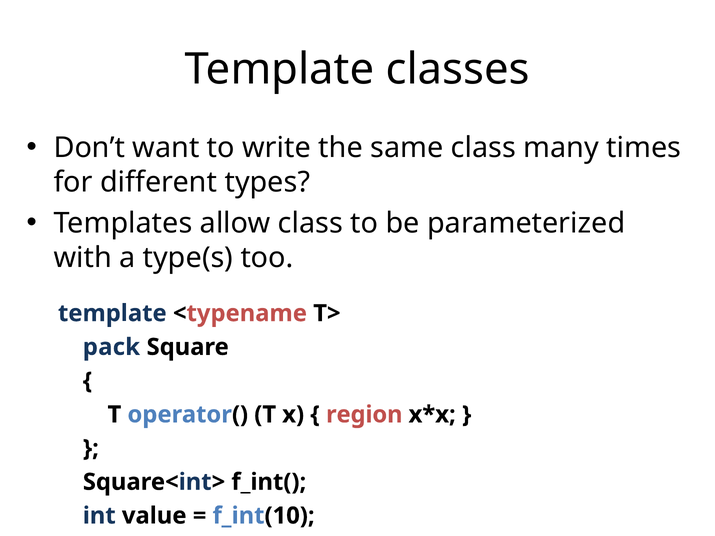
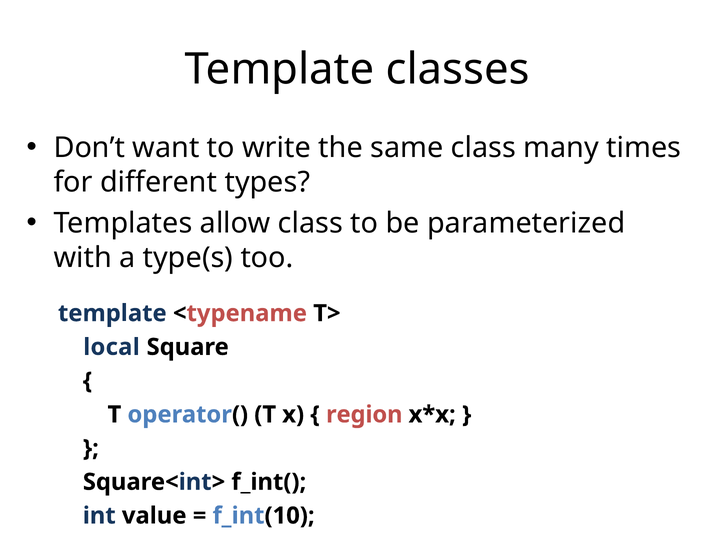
pack: pack -> local
